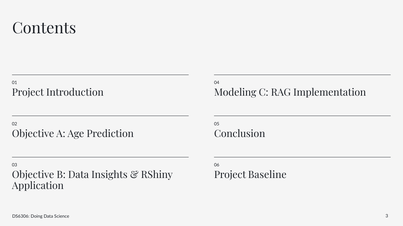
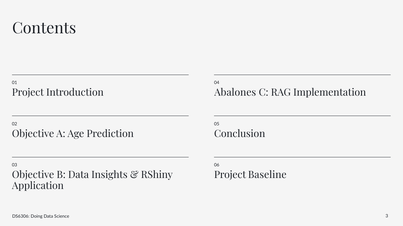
Modeling: Modeling -> Abalones
